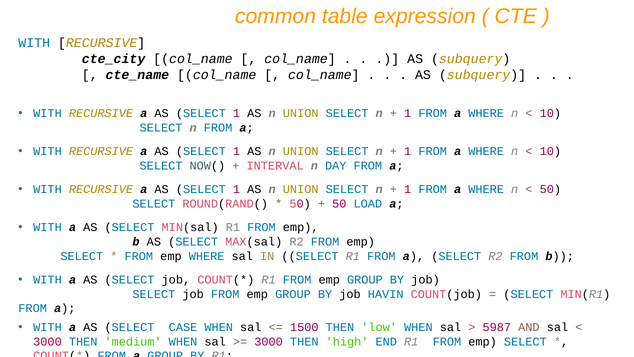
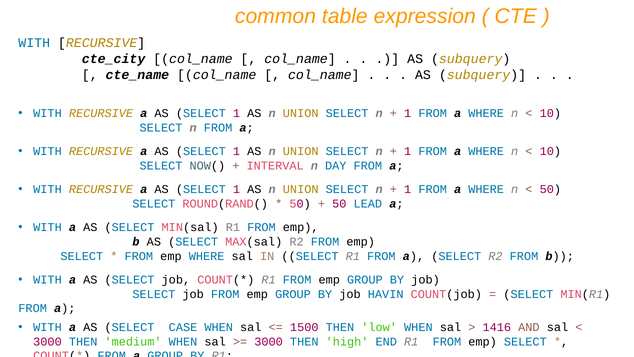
LOAD: LOAD -> LEAD
5987: 5987 -> 1416
